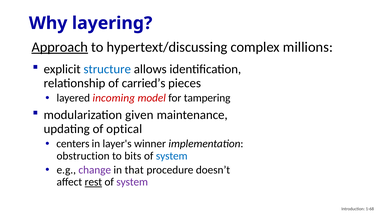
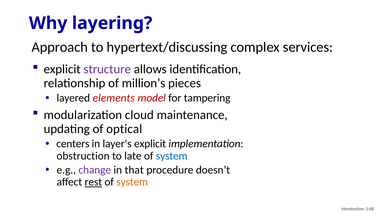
Approach underline: present -> none
millions: millions -> services
structure colour: blue -> purple
carried’s: carried’s -> million’s
incoming: incoming -> elements
given: given -> cloud
layer's winner: winner -> explicit
bits: bits -> late
system at (132, 182) colour: purple -> orange
